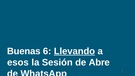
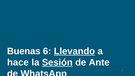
esos: esos -> hace
Sesión underline: none -> present
Abre: Abre -> Ante
